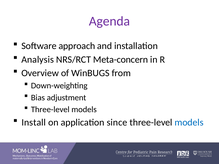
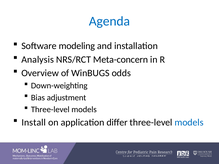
Agenda colour: purple -> blue
approach: approach -> modeling
from: from -> odds
since: since -> differ
